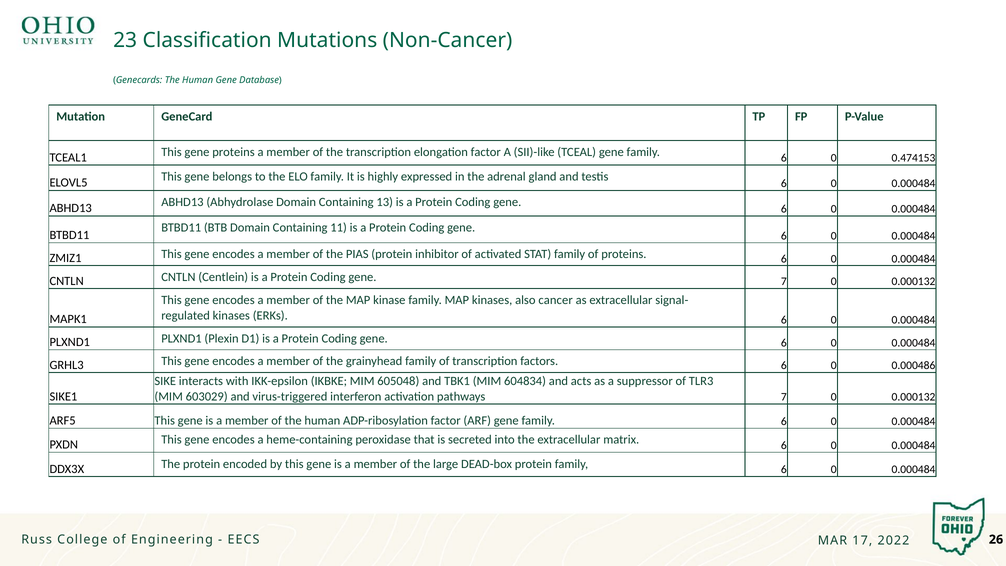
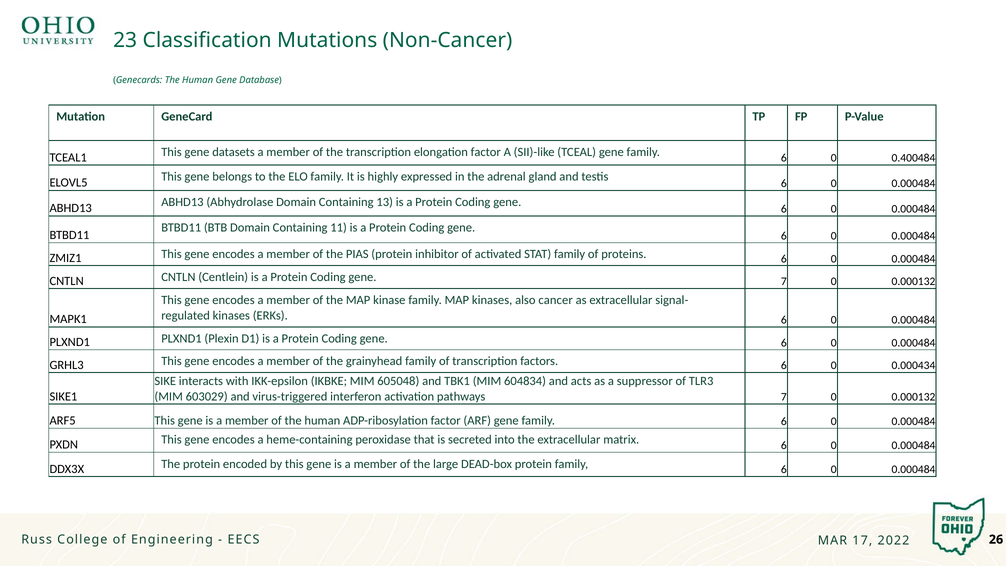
gene proteins: proteins -> datasets
0.474153: 0.474153 -> 0.400484
0.000486: 0.000486 -> 0.000434
